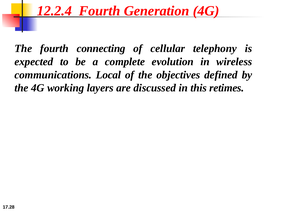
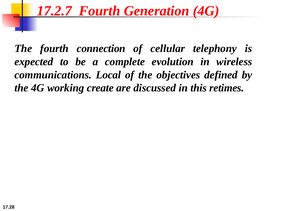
12.2.4: 12.2.4 -> 17.2.7
connecting: connecting -> connection
layers: layers -> create
